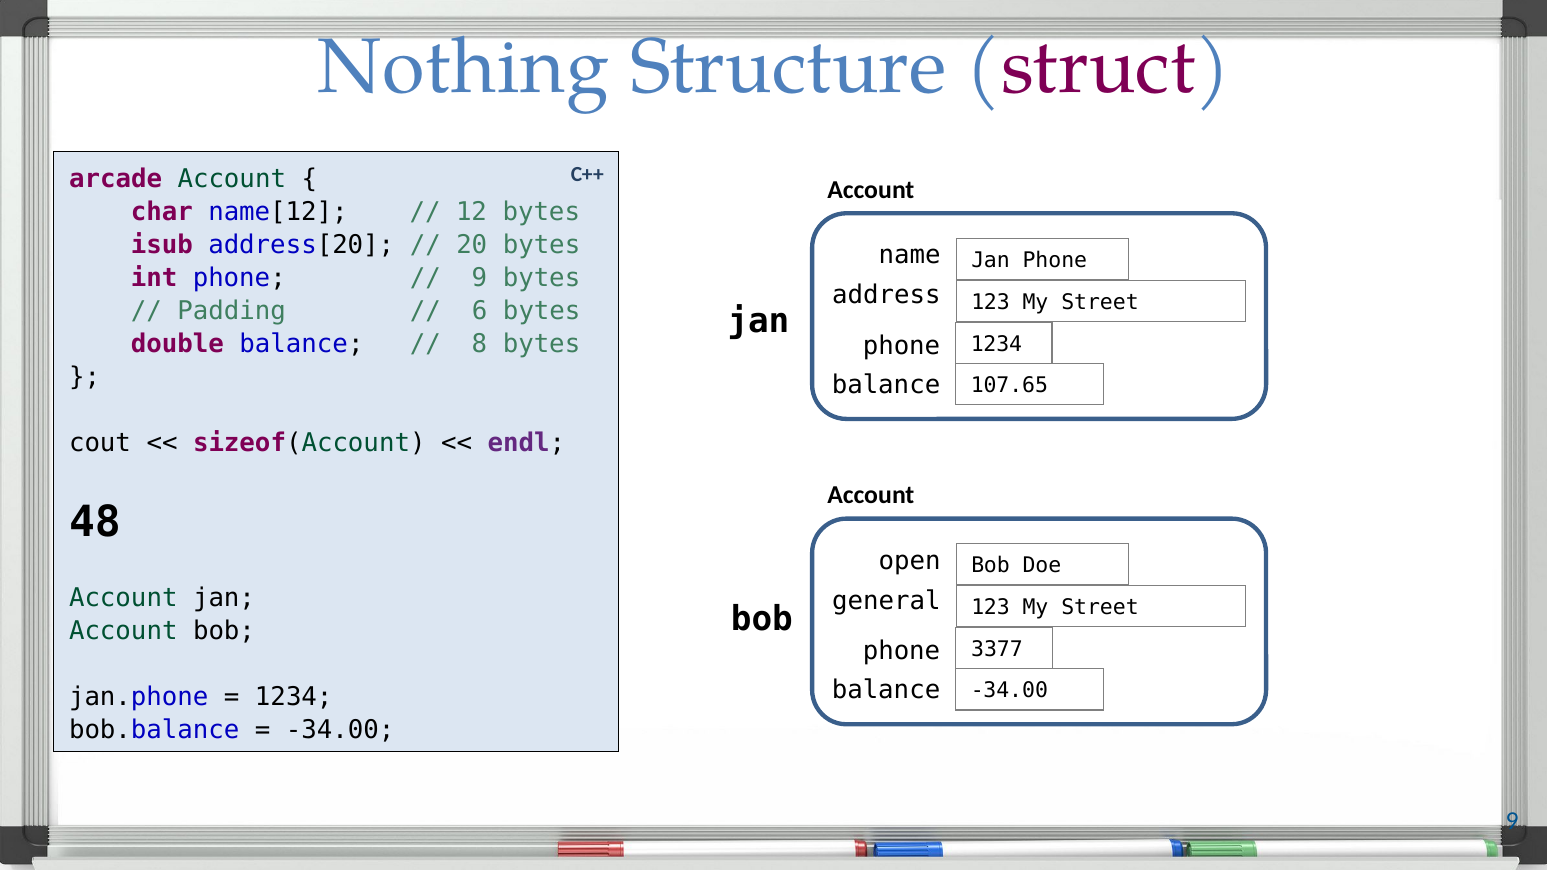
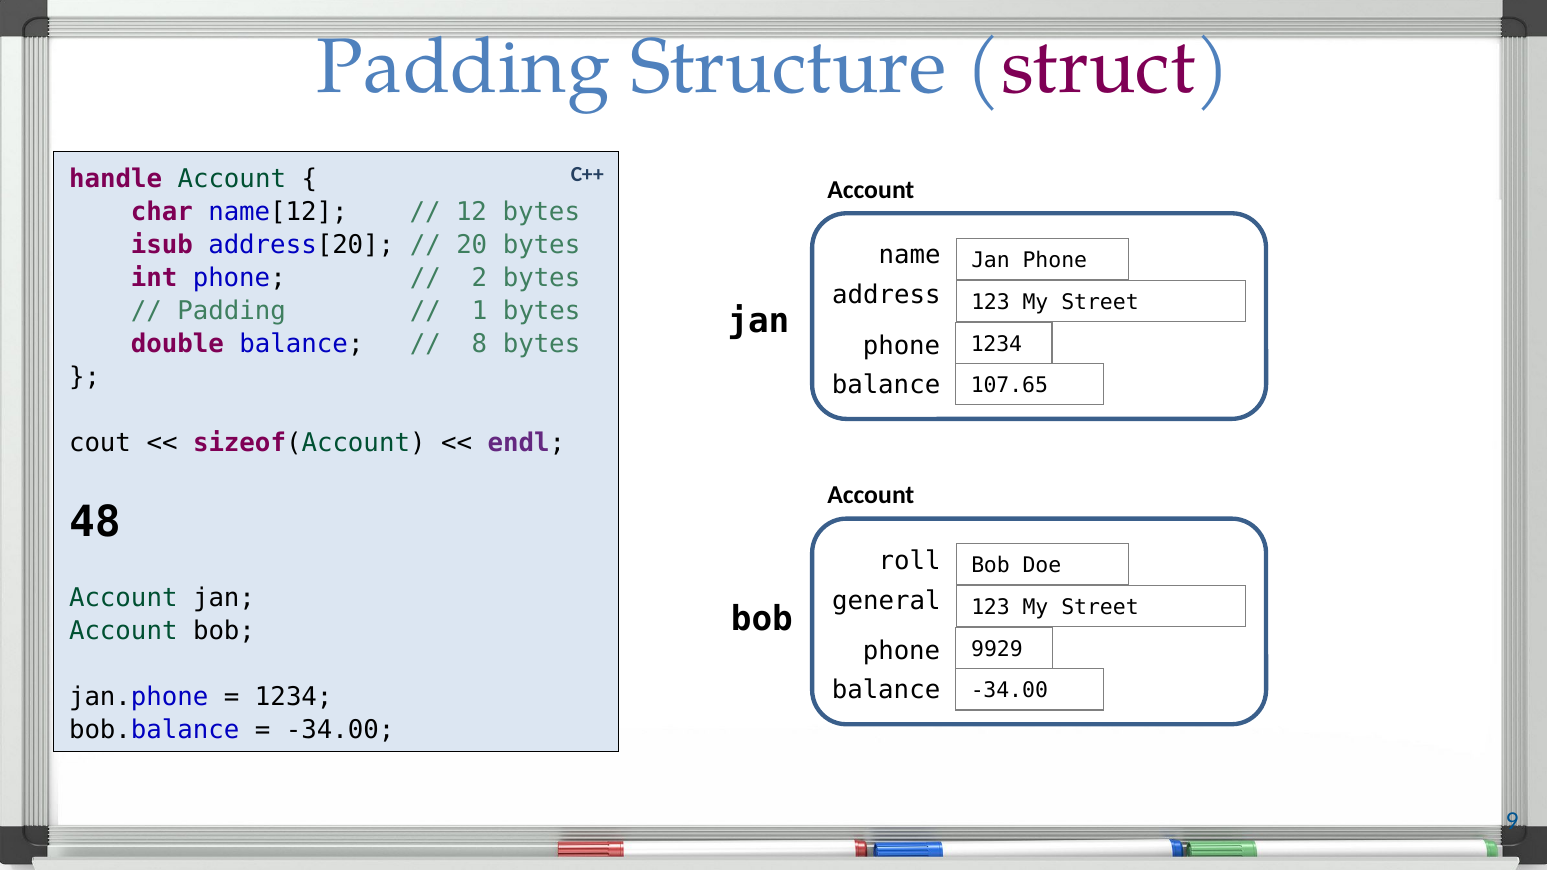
Nothing at (463, 67): Nothing -> Padding
arcade: arcade -> handle
9 at (479, 278): 9 -> 2
6: 6 -> 1
open: open -> roll
3377: 3377 -> 9929
